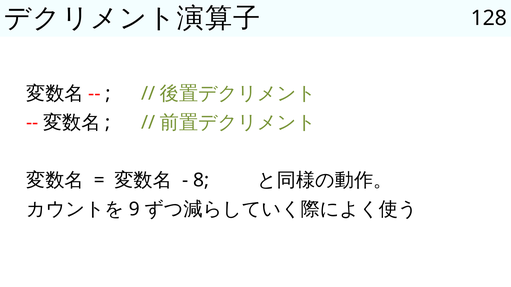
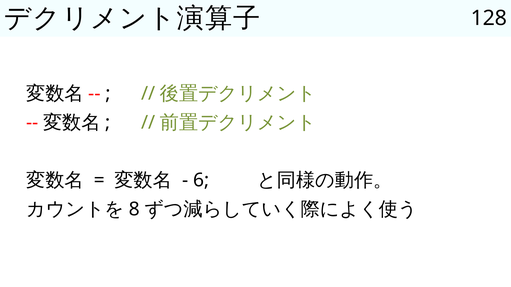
8: 8 -> 6
9: 9 -> 8
